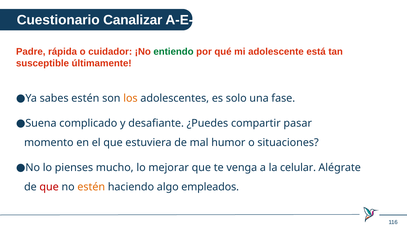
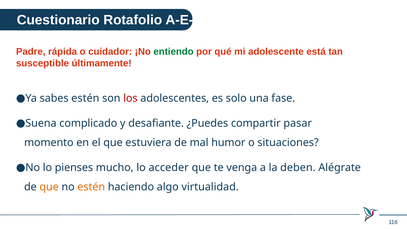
Canalizar: Canalizar -> Rotafolio
los colour: orange -> red
mejorar: mejorar -> acceder
celular: celular -> deben
que at (49, 187) colour: red -> orange
empleados: empleados -> virtualidad
